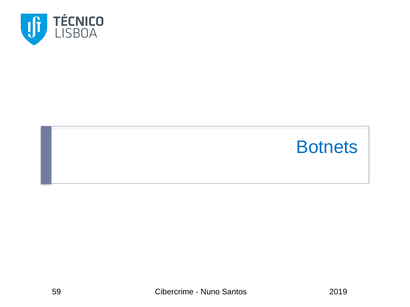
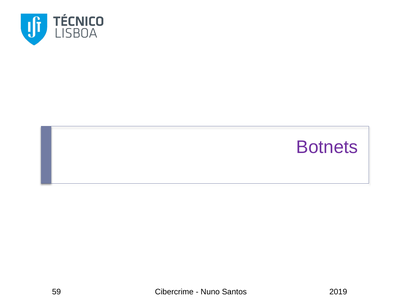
Botnets colour: blue -> purple
